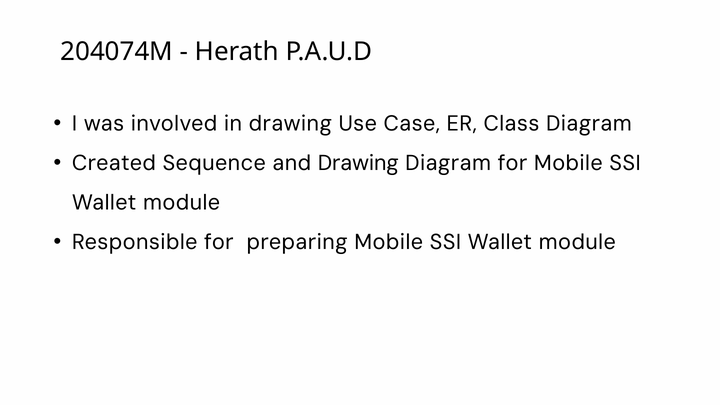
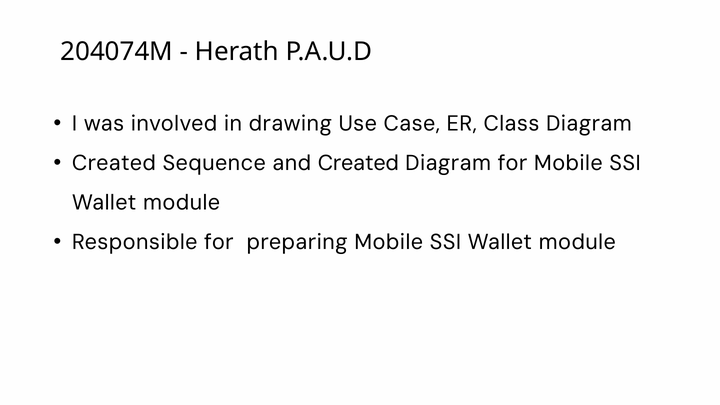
and Drawing: Drawing -> Created
